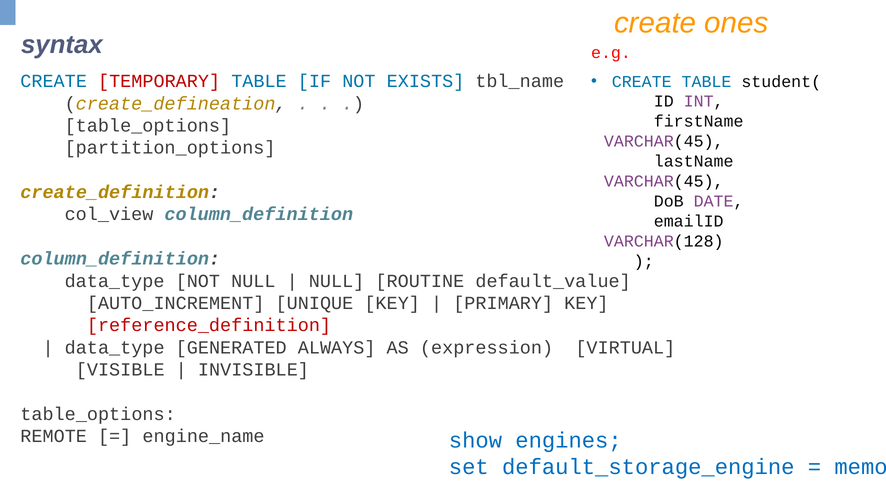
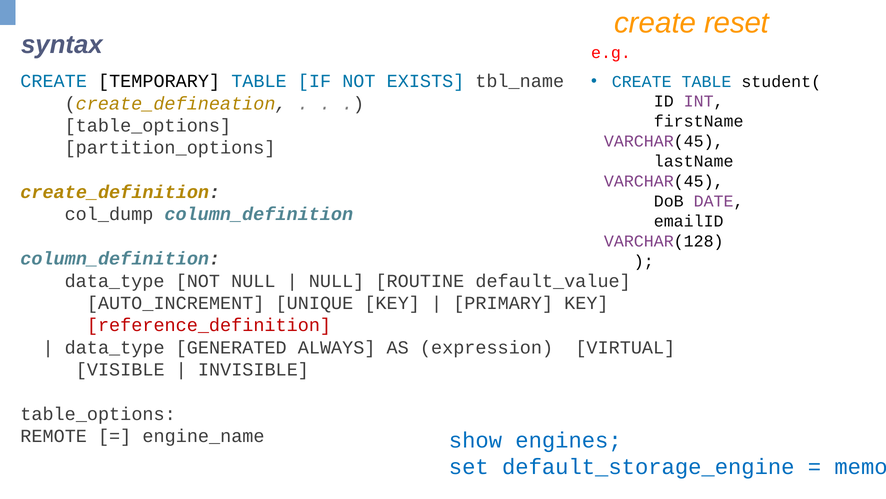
ones: ones -> reset
TEMPORARY colour: red -> black
col_view: col_view -> col_dump
